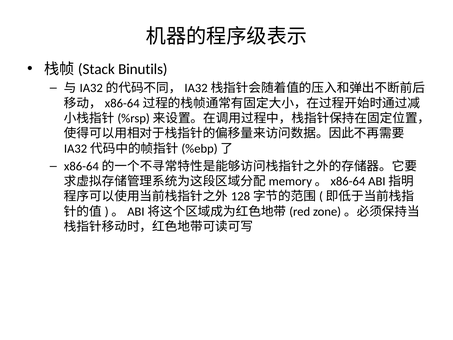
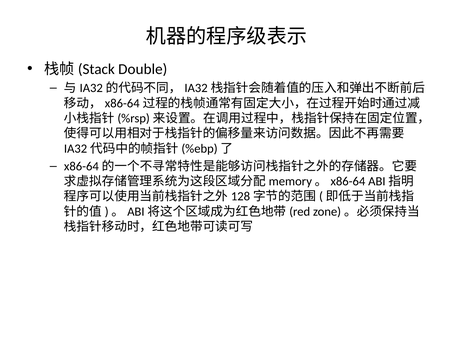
Binutils: Binutils -> Double
